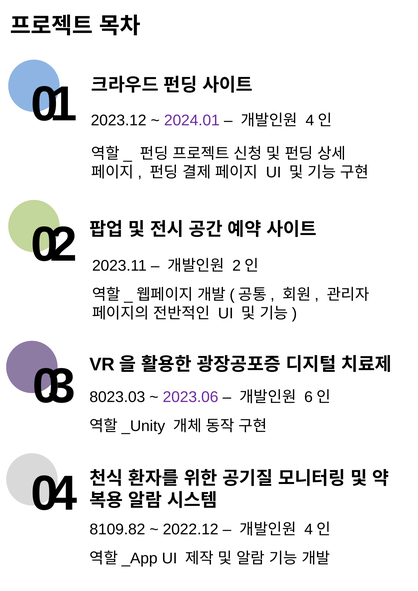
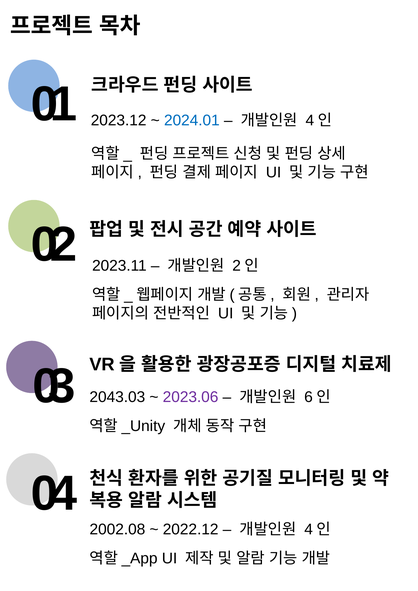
2024.01 colour: purple -> blue
8023.03: 8023.03 -> 2043.03
8109.82: 8109.82 -> 2002.08
